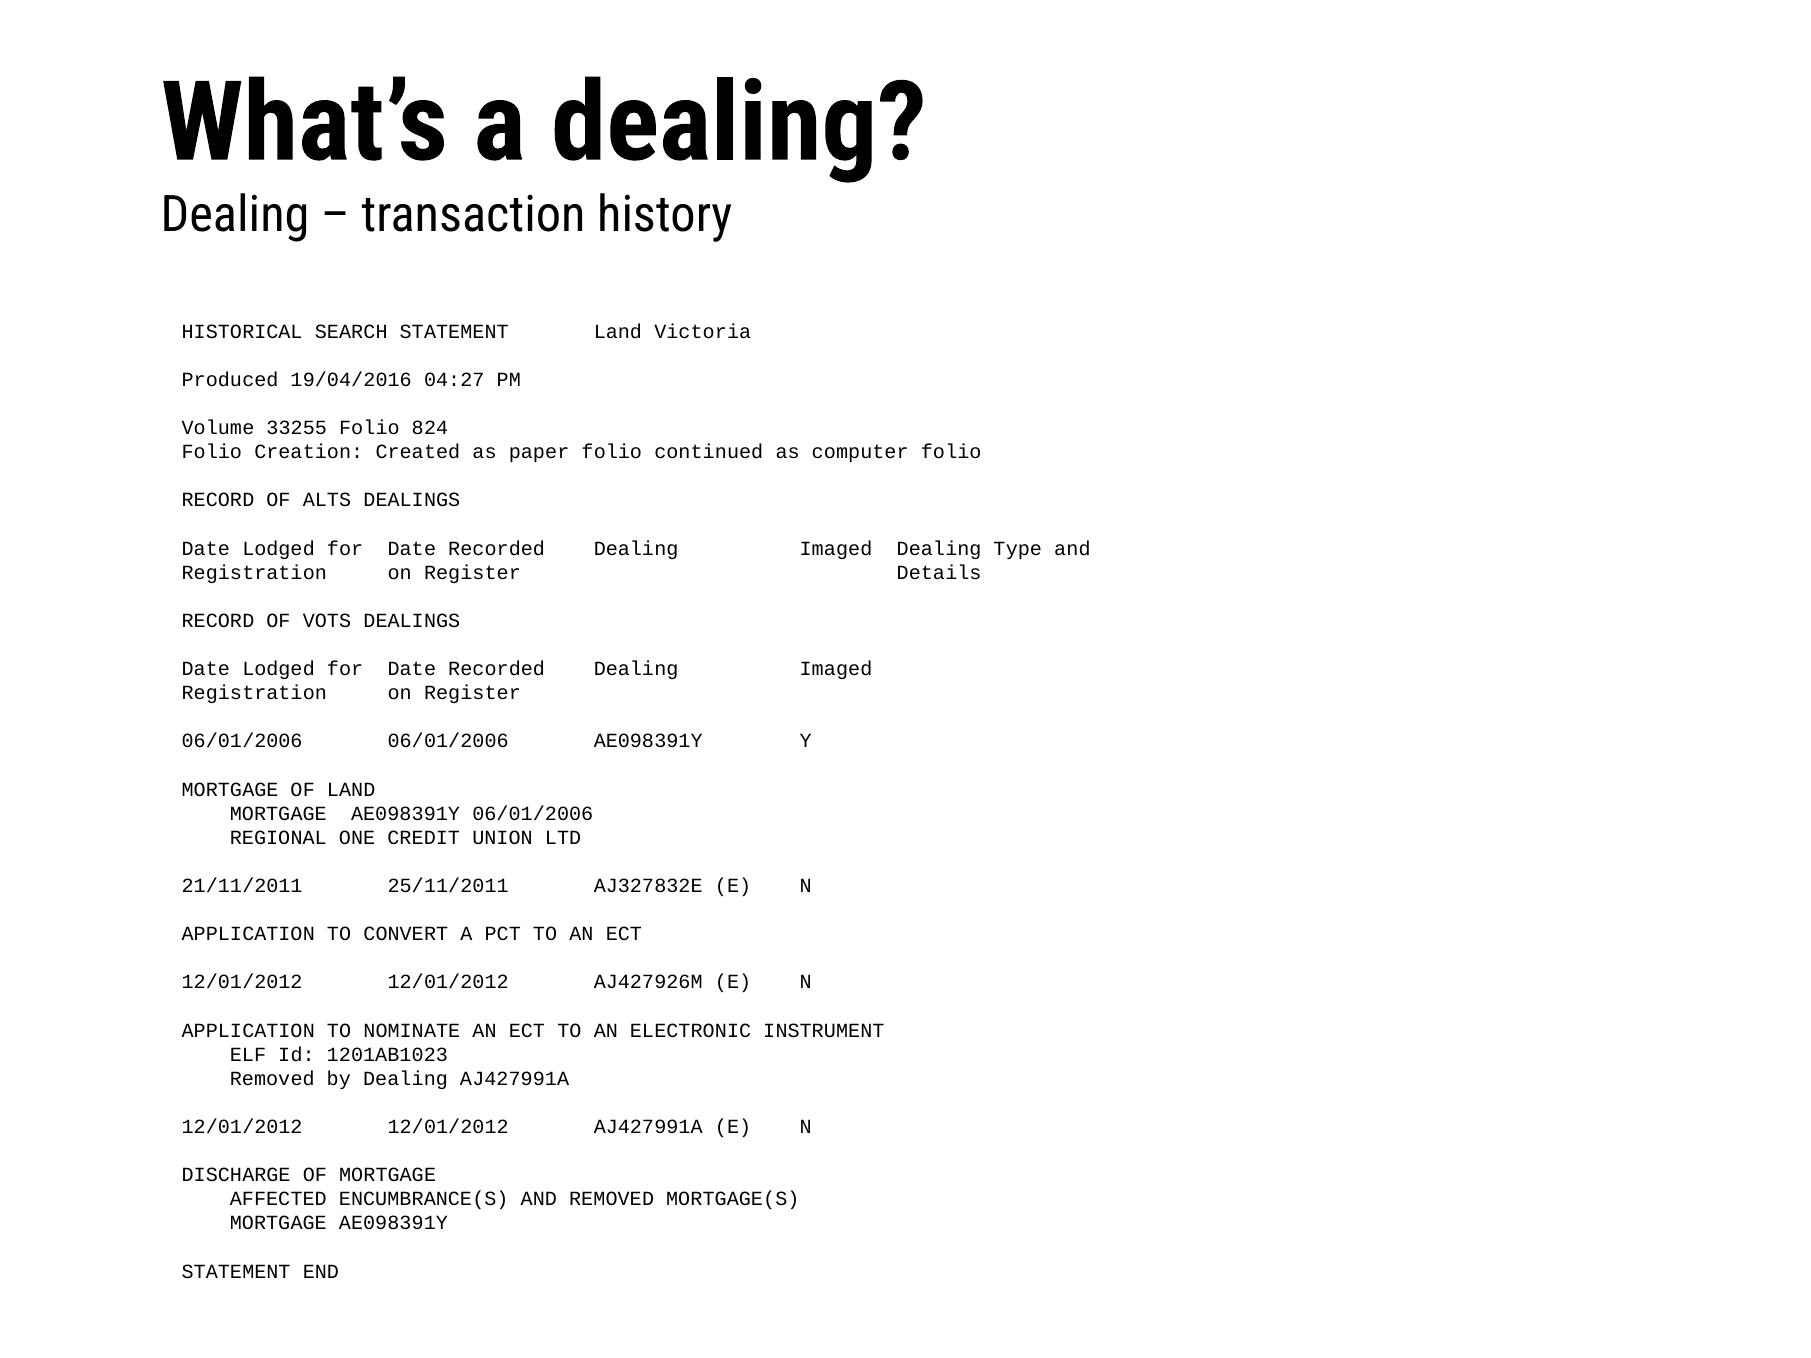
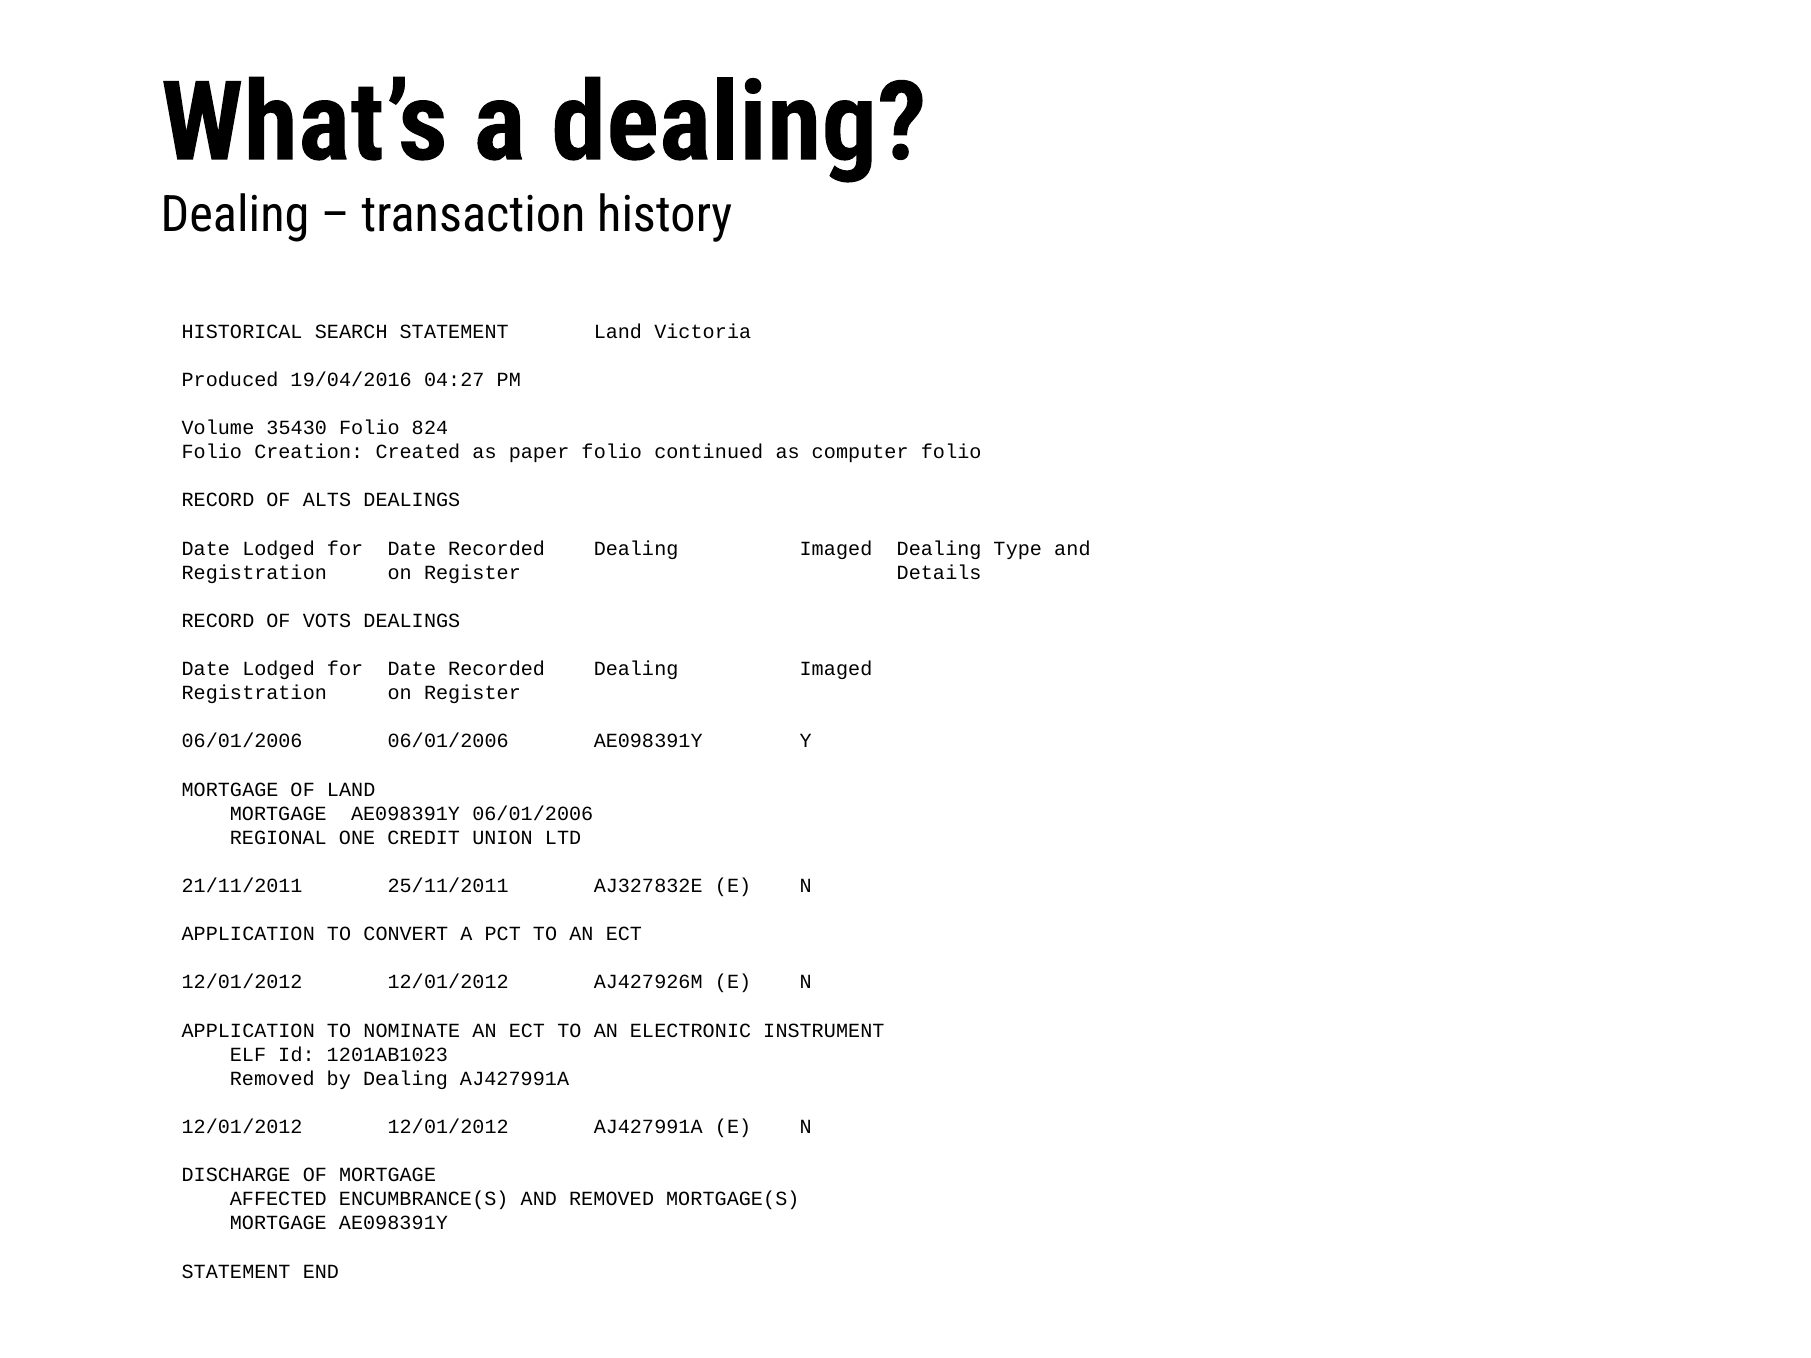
33255: 33255 -> 35430
